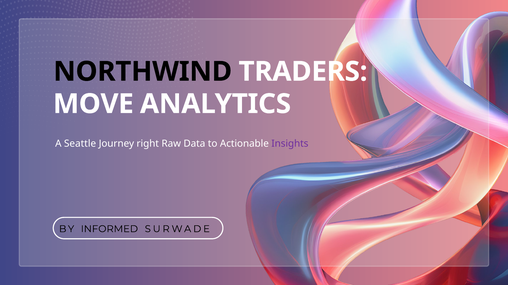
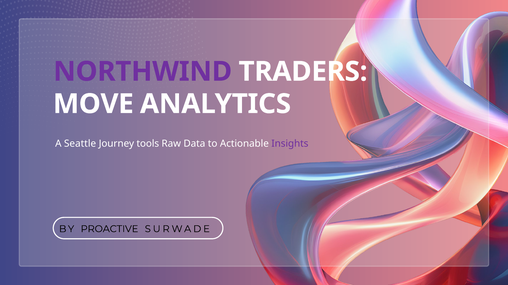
NORTHWIND colour: black -> purple
right: right -> tools
INFORMED: INFORMED -> PROACTIVE
